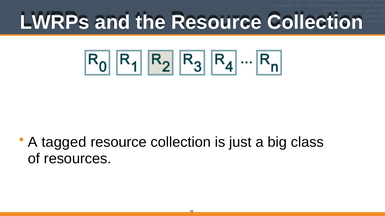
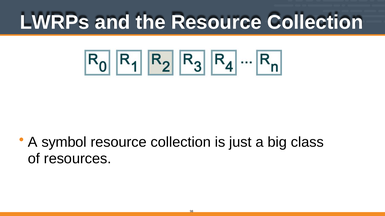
tagged: tagged -> symbol
